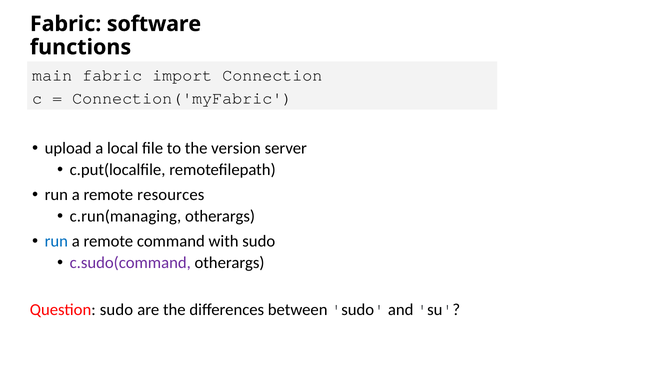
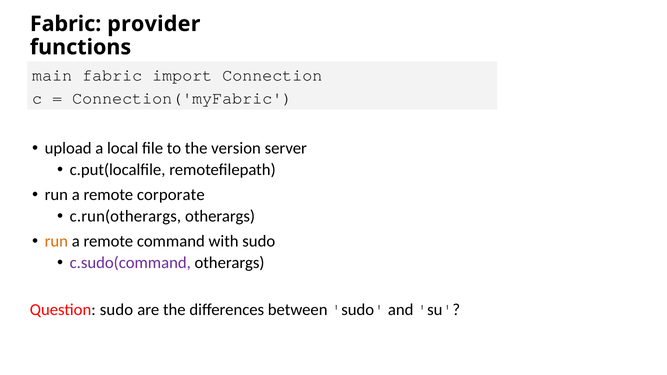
software: software -> provider
resources: resources -> corporate
c.run(managing: c.run(managing -> c.run(otherargs
run at (56, 241) colour: blue -> orange
